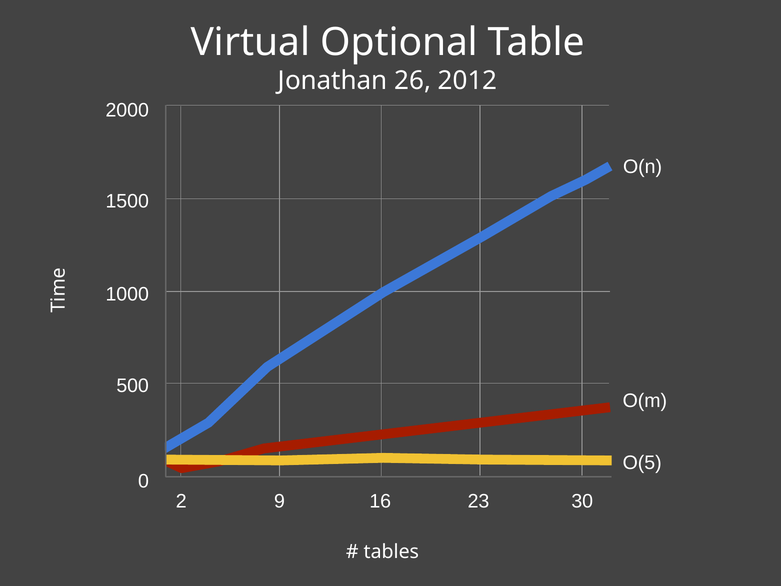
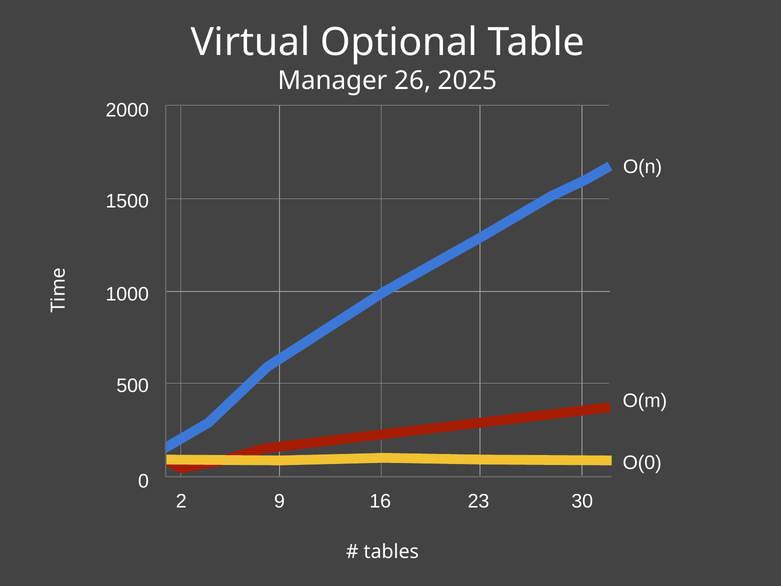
Jonathan: Jonathan -> Manager
2012: 2012 -> 2025
O(5: O(5 -> O(0
